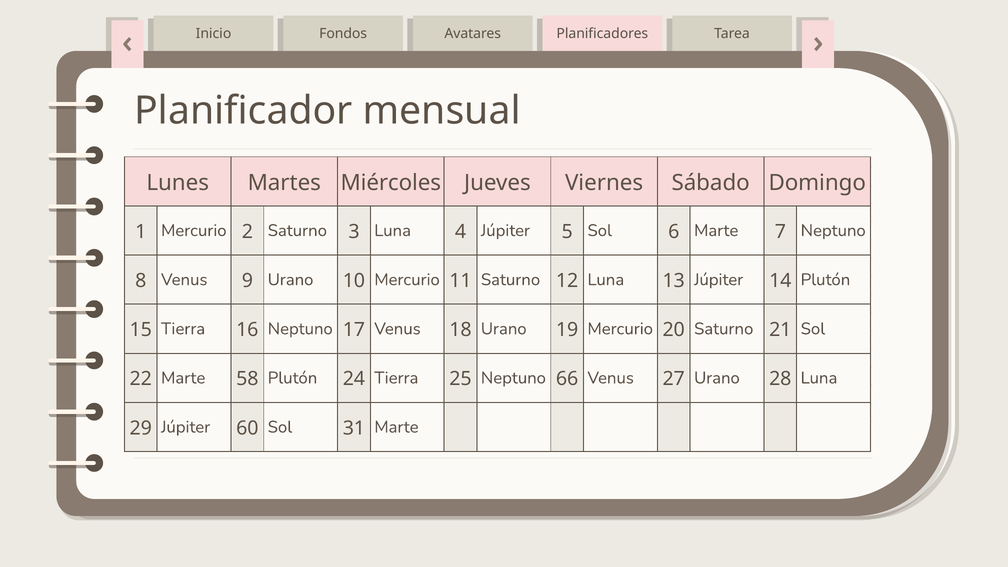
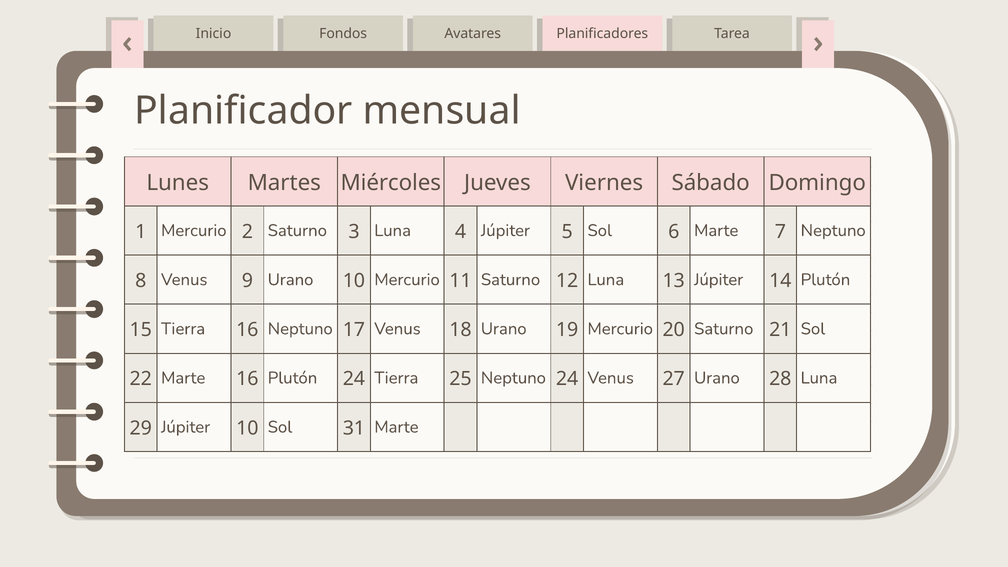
Marte 58: 58 -> 16
Neptuno 66: 66 -> 24
Júpiter 60: 60 -> 10
